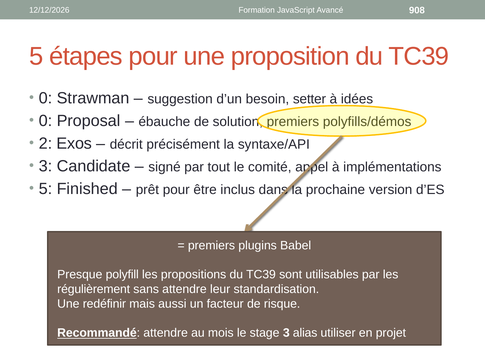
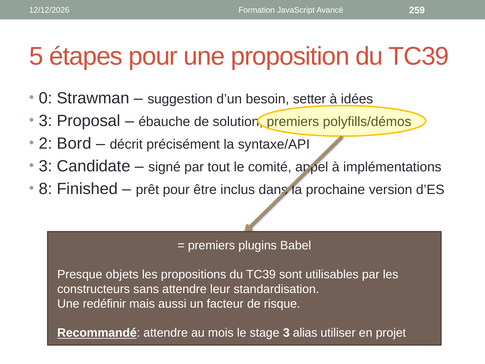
908: 908 -> 259
0 at (46, 121): 0 -> 3
Exos: Exos -> Bord
5 at (46, 189): 5 -> 8
polyfill: polyfill -> objets
régulièrement: régulièrement -> constructeurs
